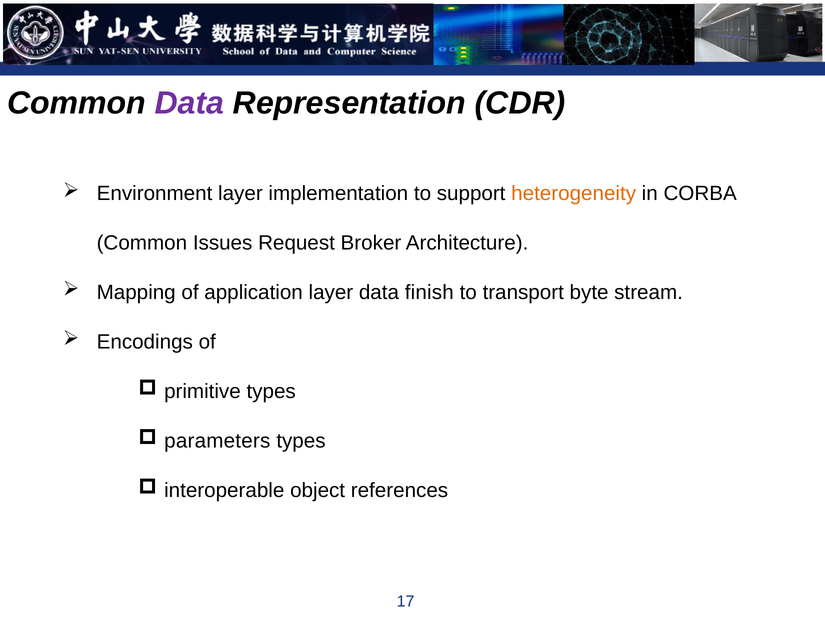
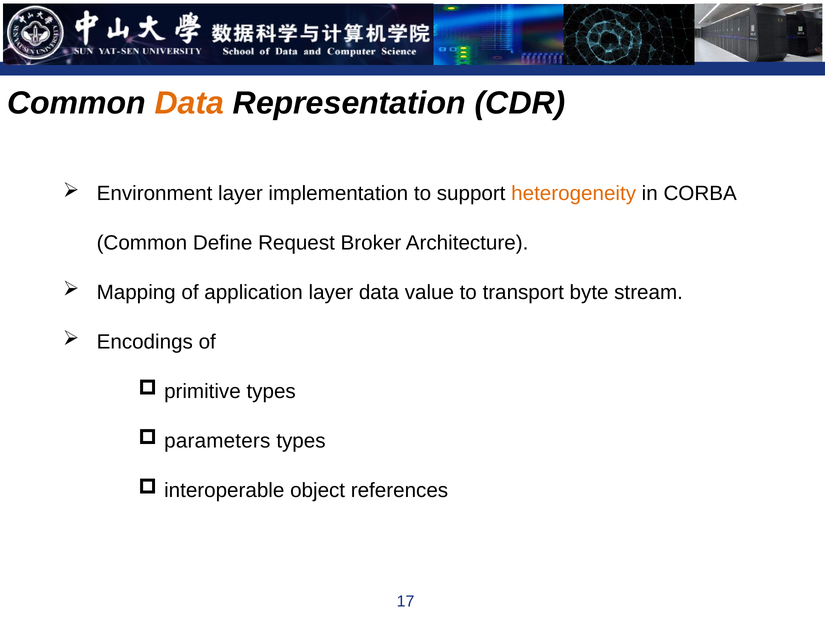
Data at (189, 103) colour: purple -> orange
Issues: Issues -> Define
finish: finish -> value
